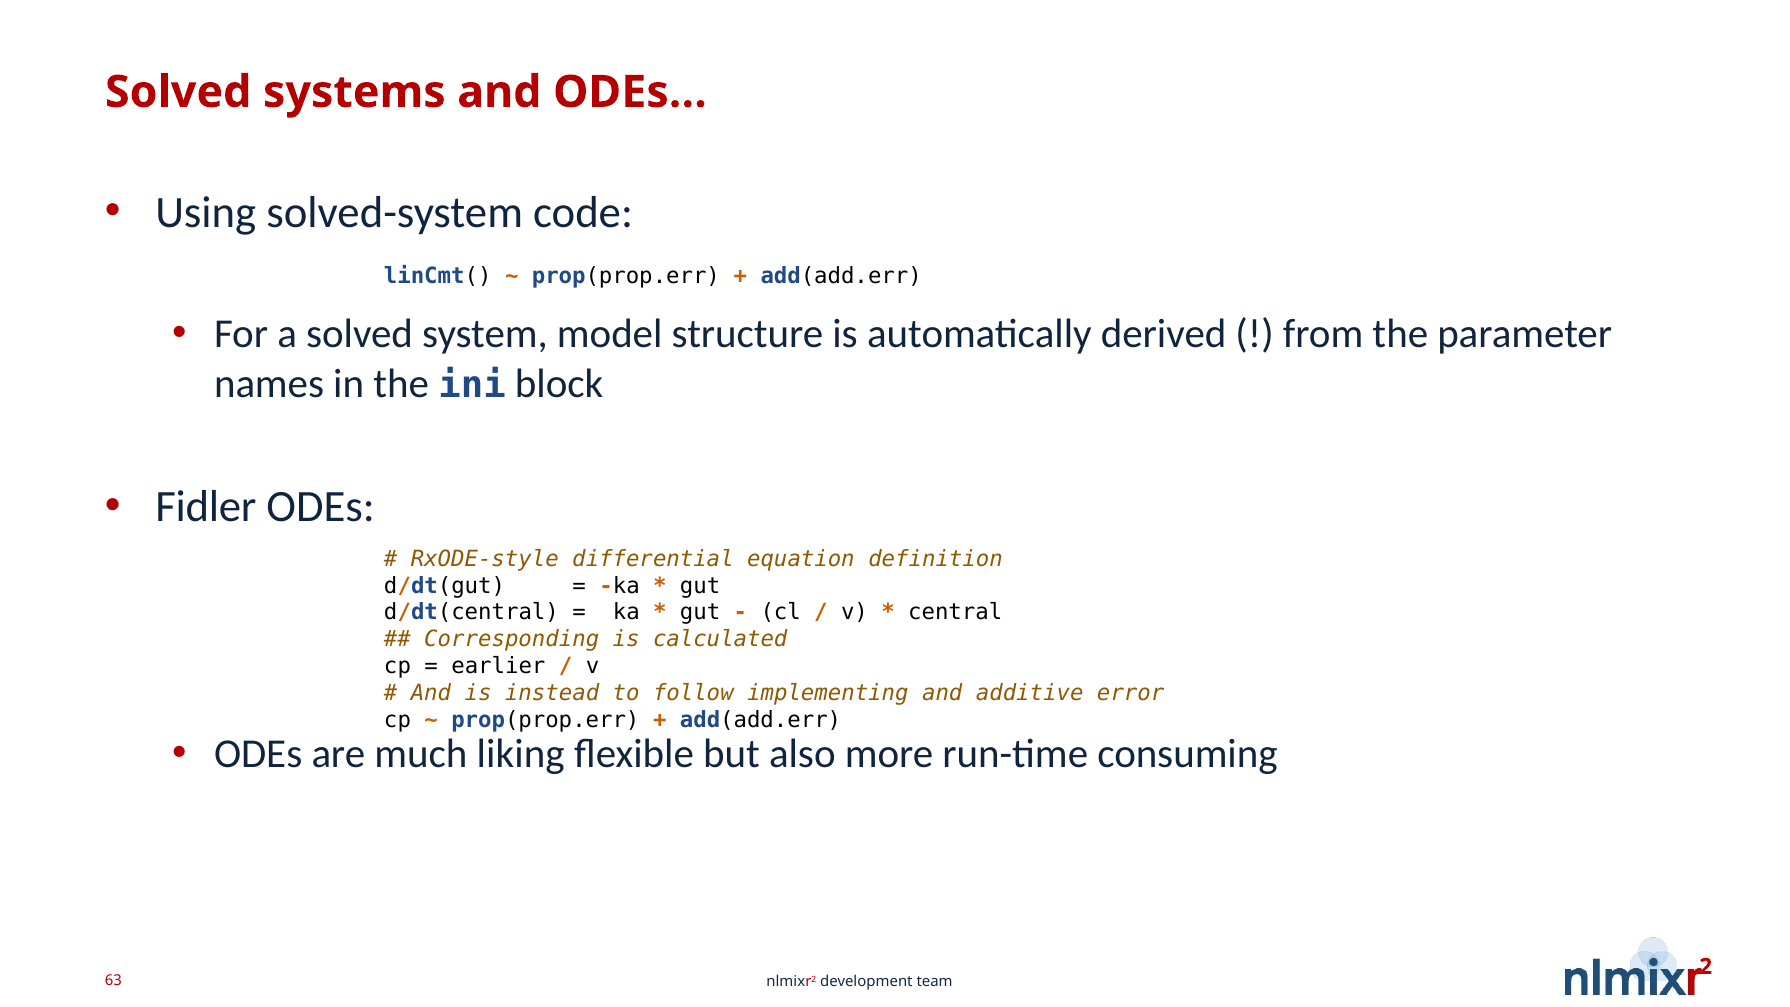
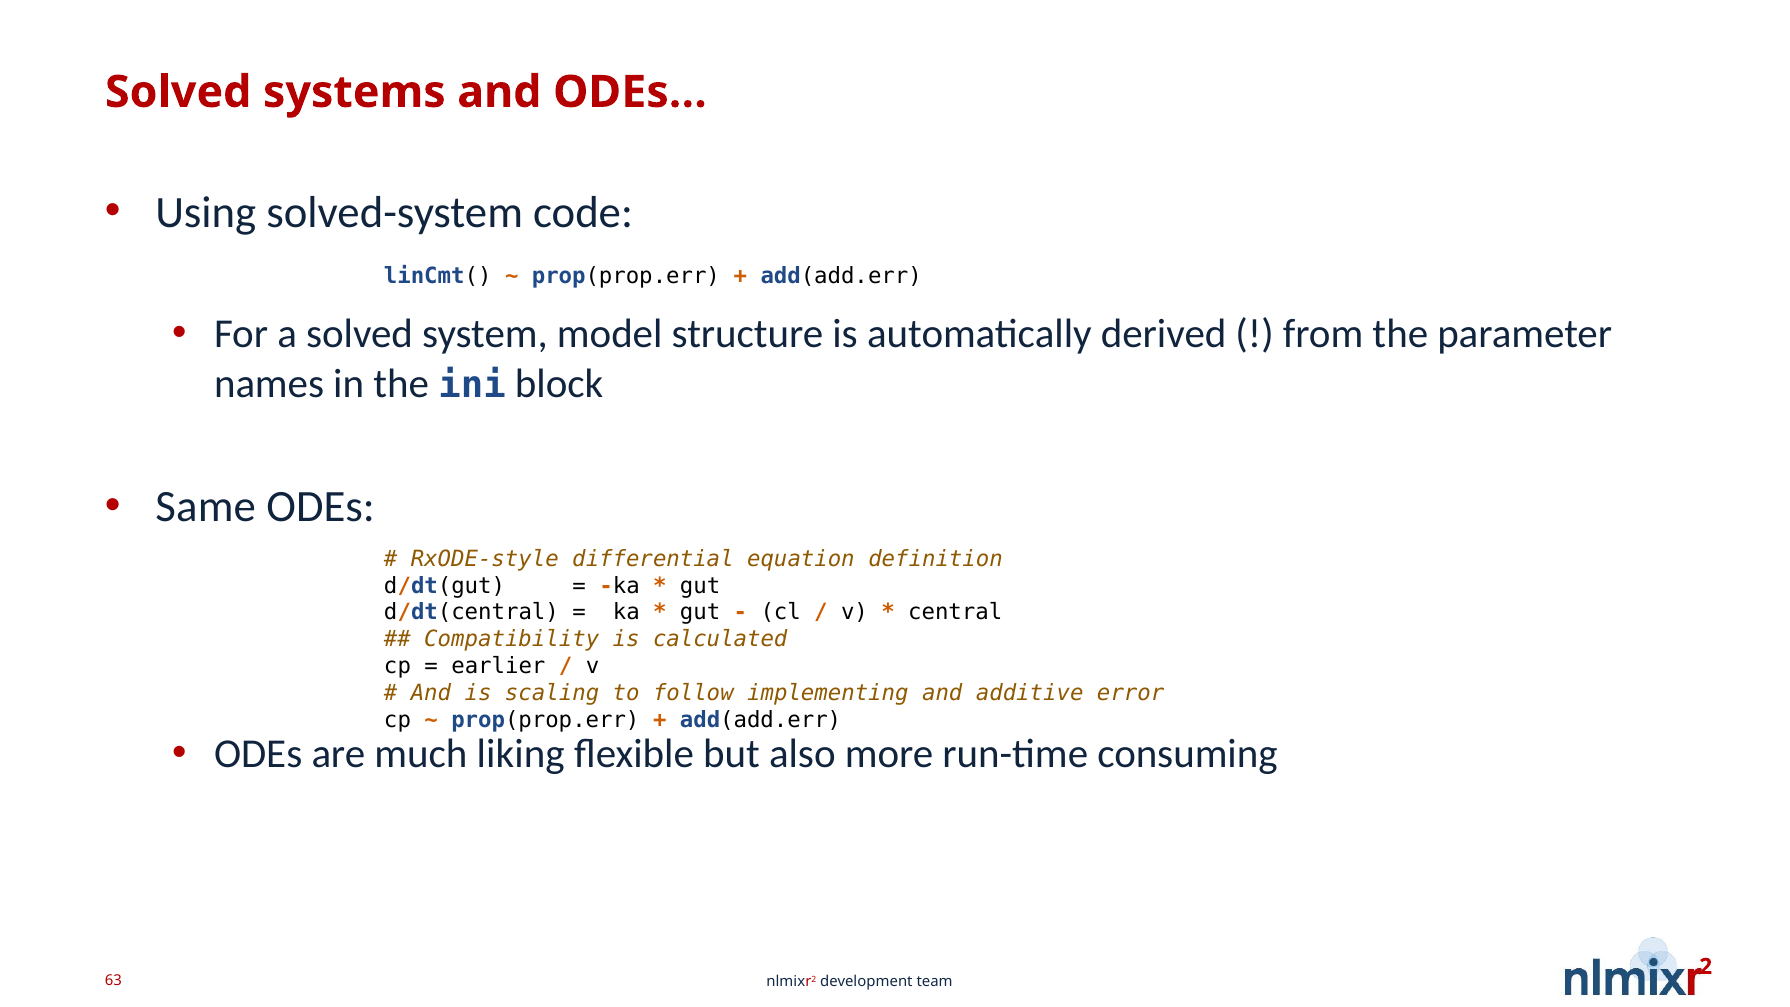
Fidler: Fidler -> Same
Corresponding: Corresponding -> Compatibility
instead: instead -> scaling
